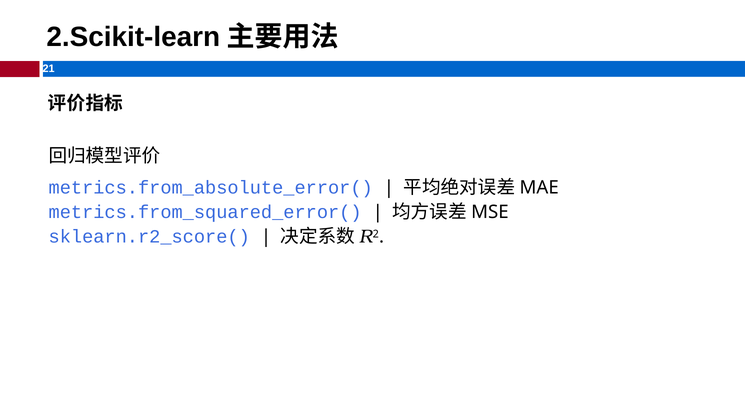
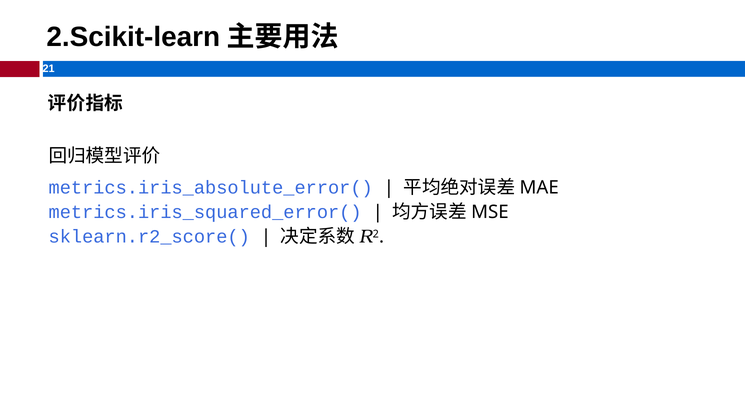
metrics.from_absolute_error(: metrics.from_absolute_error( -> metrics.iris_absolute_error(
metrics.from_squared_error(: metrics.from_squared_error( -> metrics.iris_squared_error(
